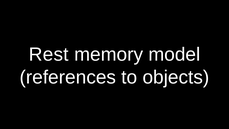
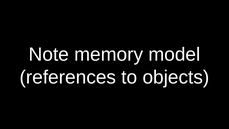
Rest: Rest -> Note
